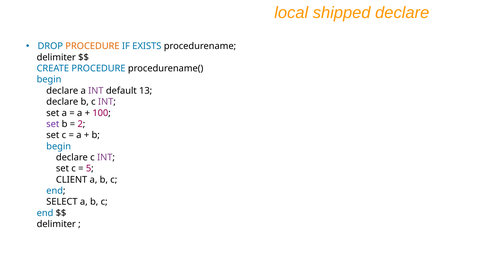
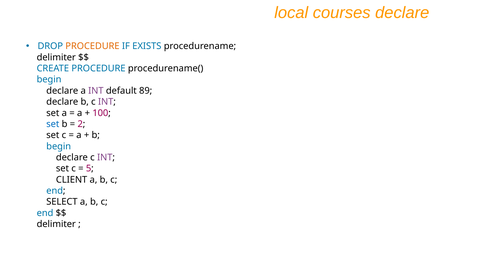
shipped: shipped -> courses
13: 13 -> 89
set at (53, 124) colour: purple -> blue
